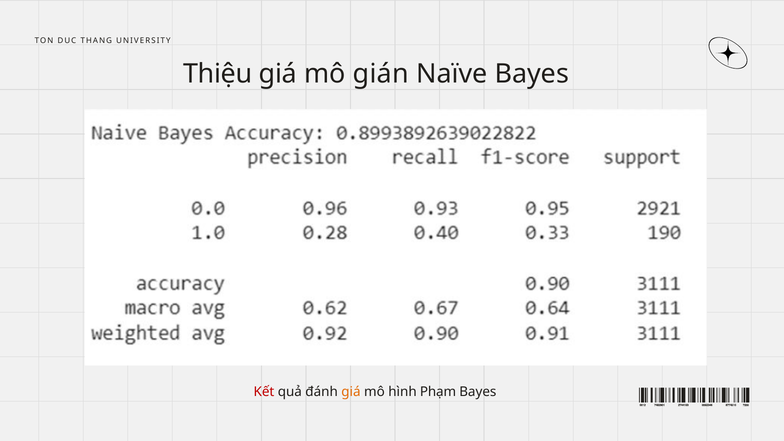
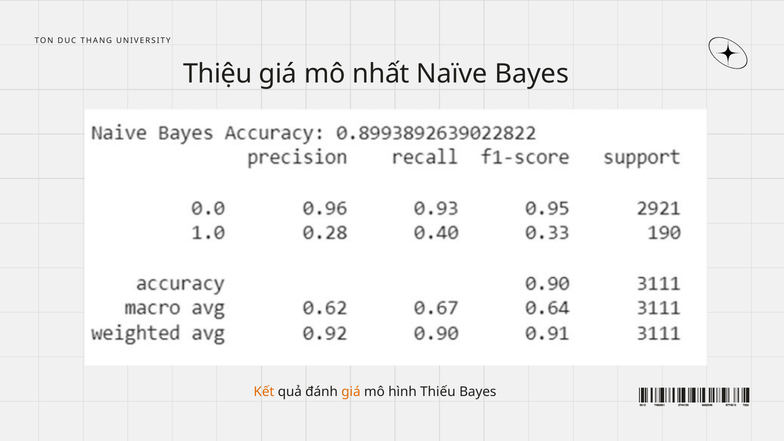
gián: gián -> nhất
Kết colour: red -> orange
Phạm: Phạm -> Thiếu
